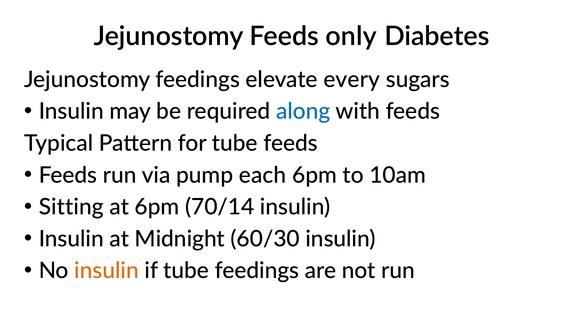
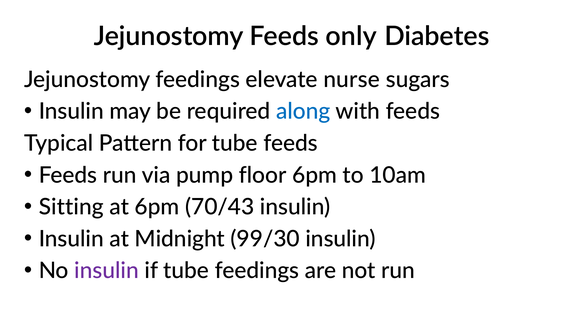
every: every -> nurse
each: each -> floor
70/14: 70/14 -> 70/43
60/30: 60/30 -> 99/30
insulin at (107, 271) colour: orange -> purple
